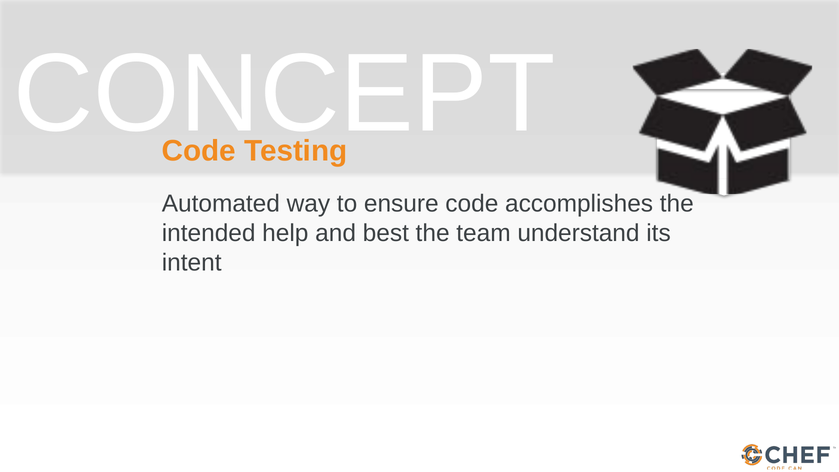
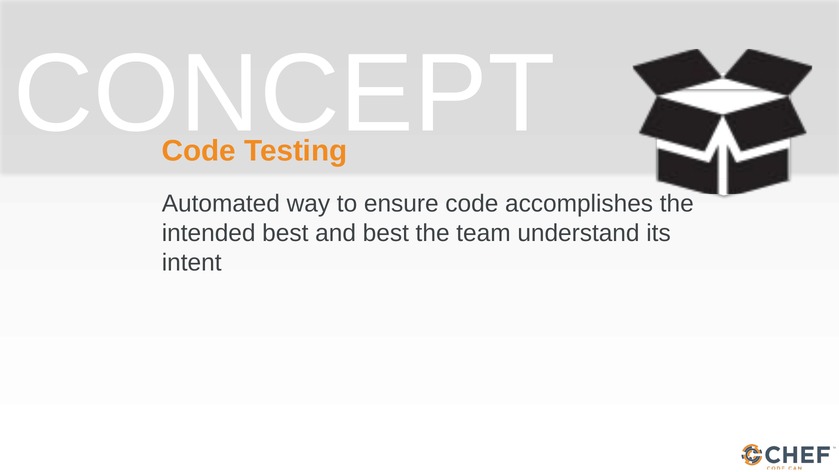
intended help: help -> best
